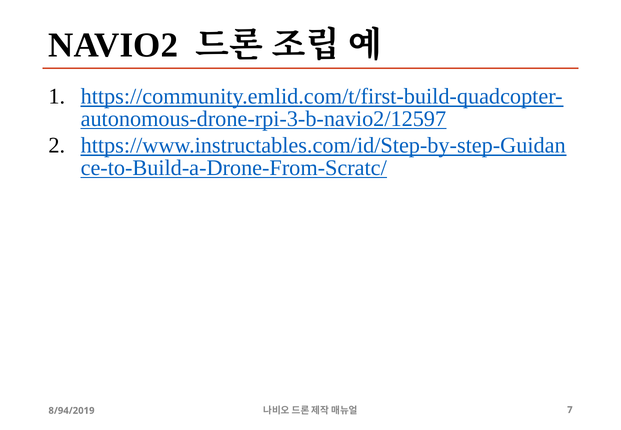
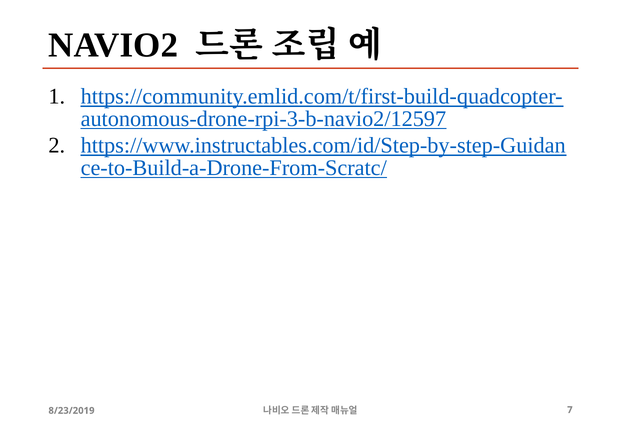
8/94/2019: 8/94/2019 -> 8/23/2019
